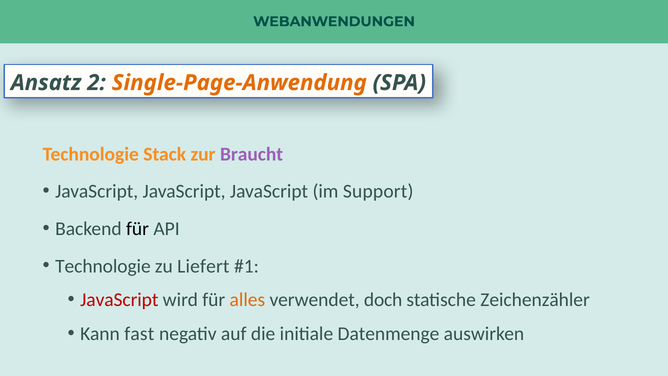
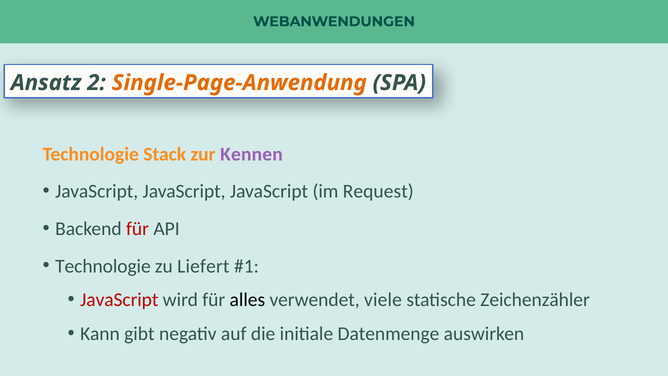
Braucht: Braucht -> Kennen
Support: Support -> Request
für at (138, 229) colour: black -> red
alles colour: orange -> black
doch: doch -> viele
fast: fast -> gibt
